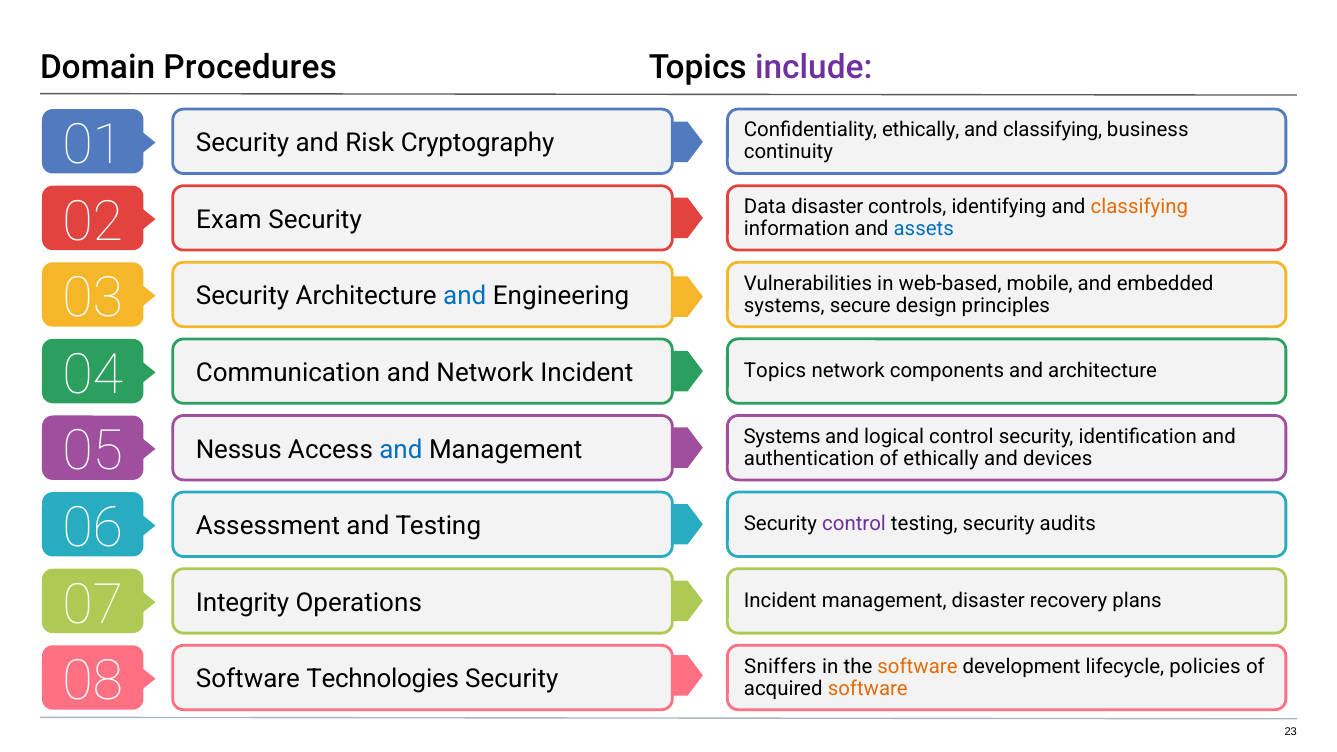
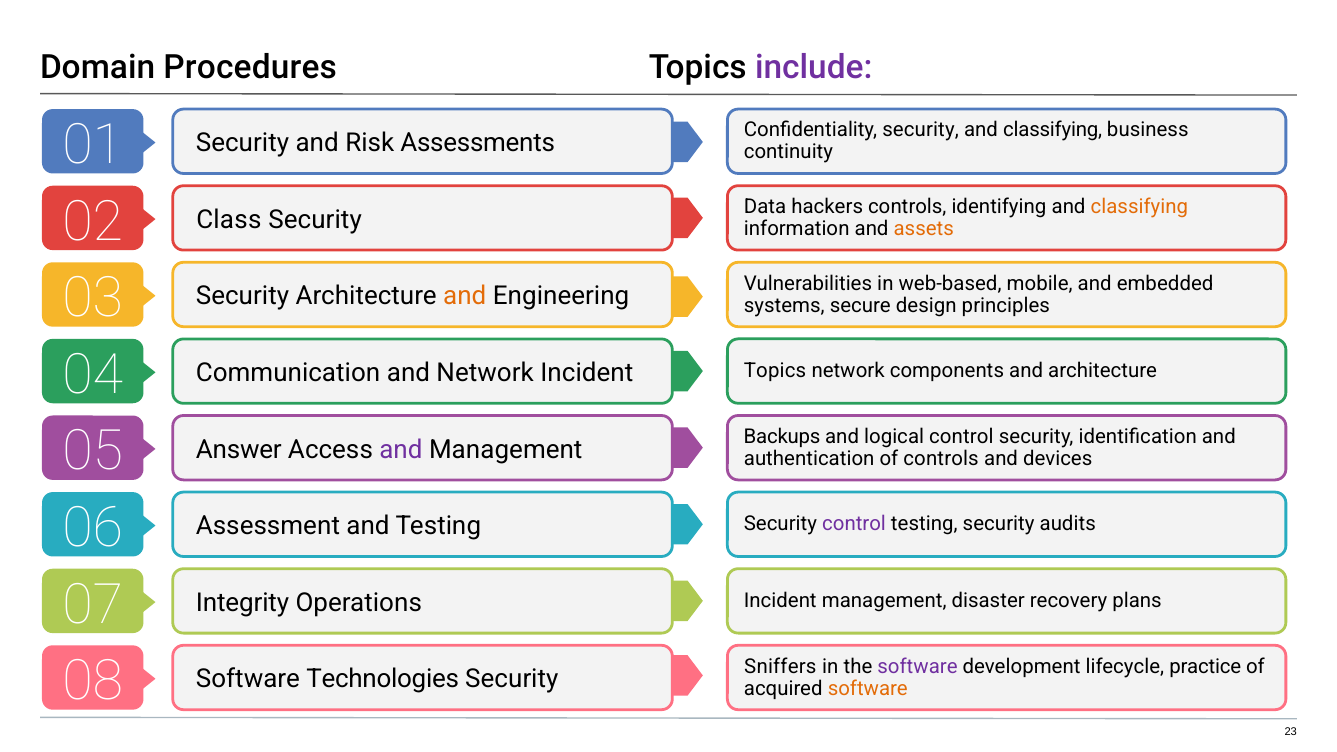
Confidentiality ethically: ethically -> security
Cryptography: Cryptography -> Assessments
Data disaster: disaster -> hackers
Exam: Exam -> Class
assets colour: blue -> orange
and at (465, 296) colour: blue -> orange
Systems at (782, 437): Systems -> Backups
Nessus: Nessus -> Answer
and at (401, 450) colour: blue -> purple
of ethically: ethically -> controls
software at (918, 666) colour: orange -> purple
policies: policies -> practice
